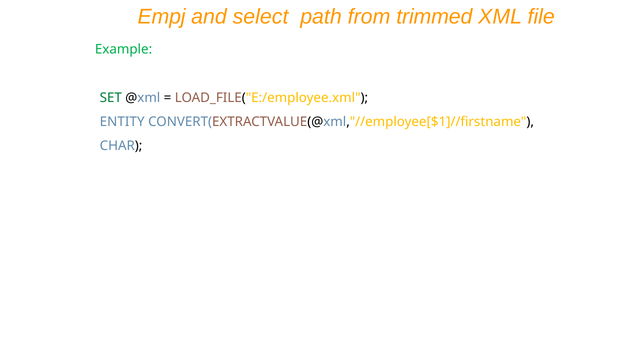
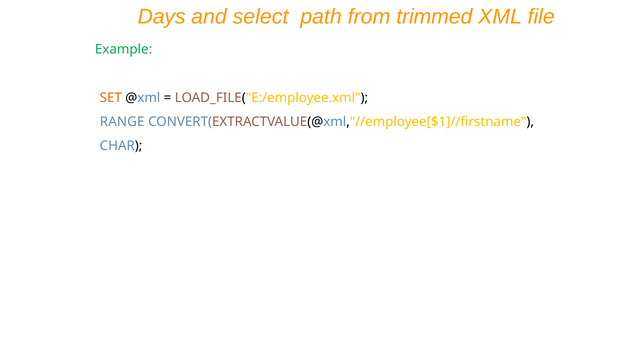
Empj: Empj -> Days
SET colour: green -> orange
ENTITY: ENTITY -> RANGE
